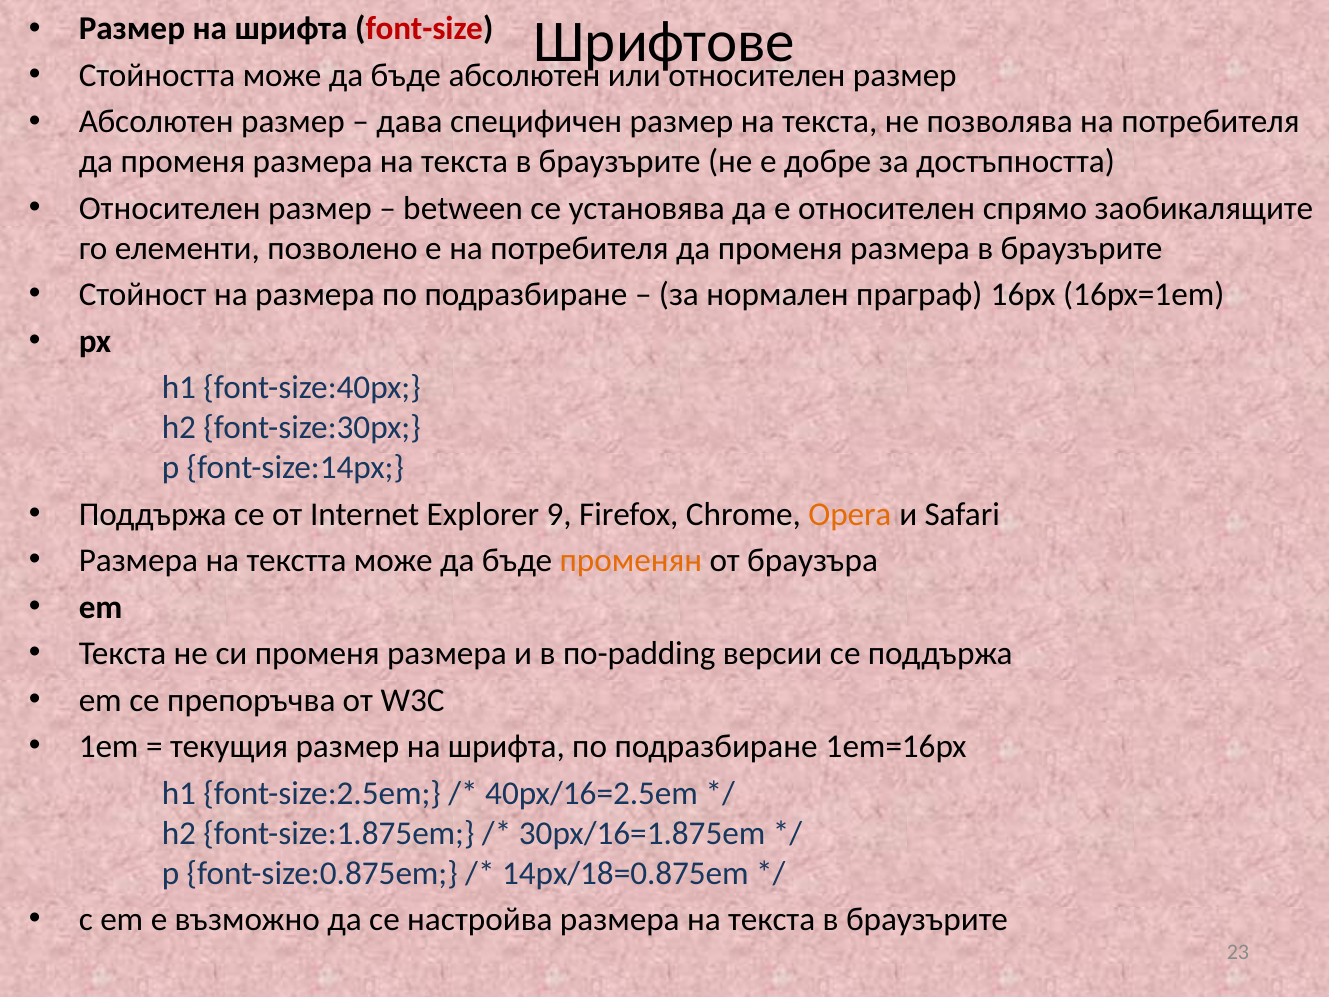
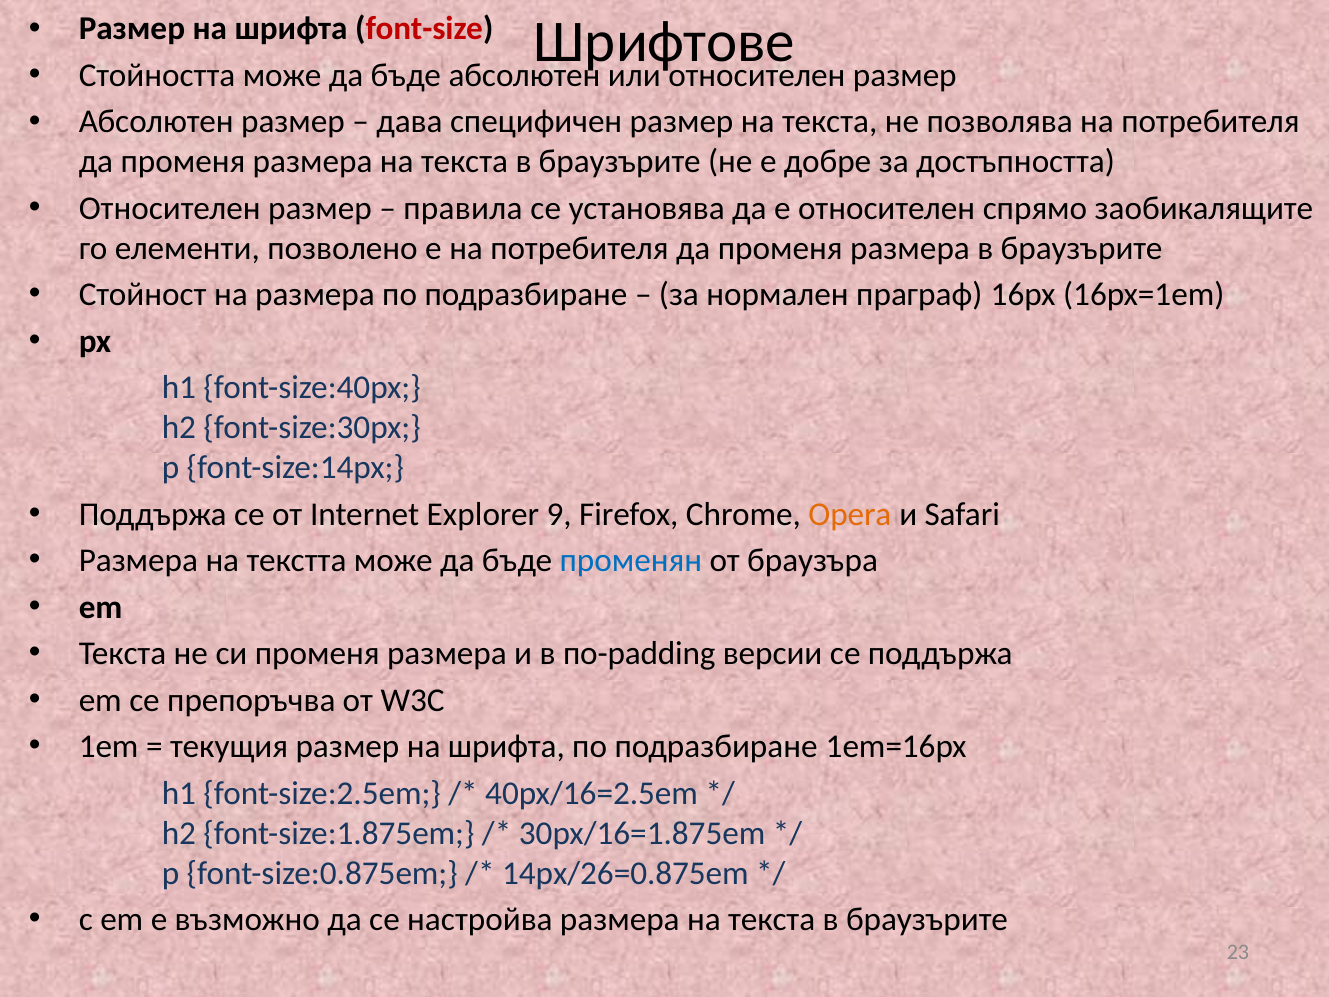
between: between -> правила
променян colour: orange -> blue
14px/18=0.875em: 14px/18=0.875em -> 14px/26=0.875em
